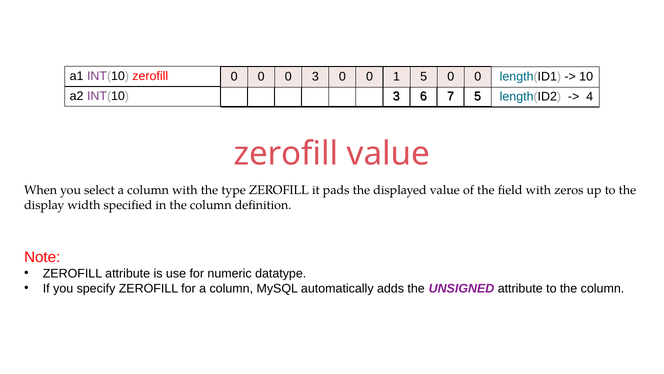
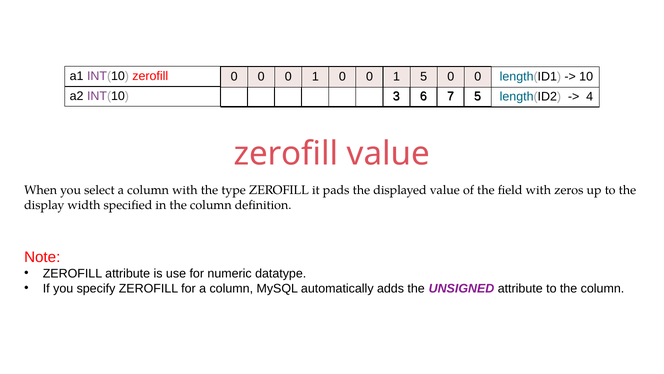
0 0 0 3: 3 -> 1
